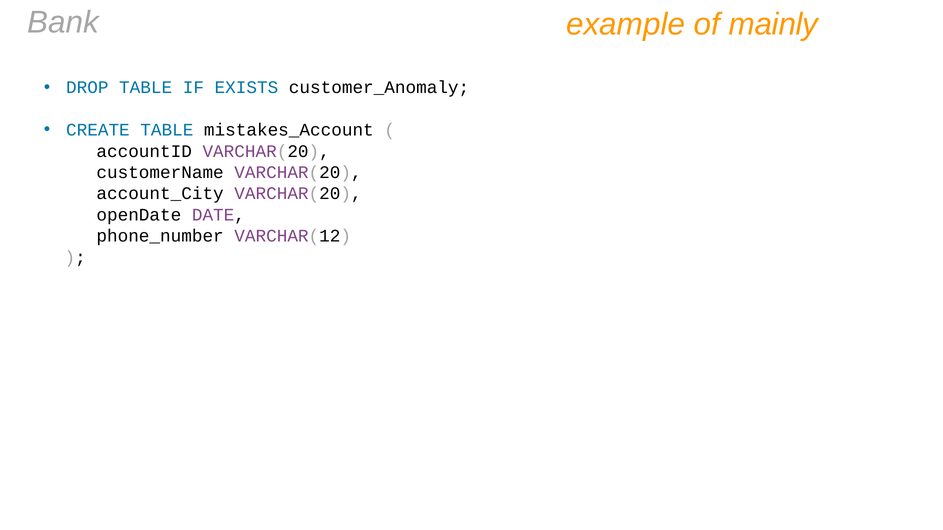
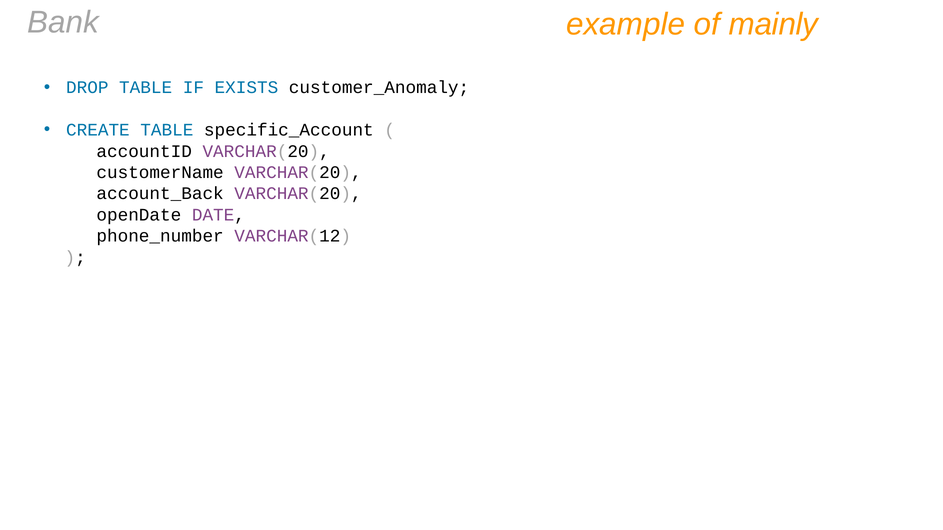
mistakes_Account: mistakes_Account -> specific_Account
account_City: account_City -> account_Back
